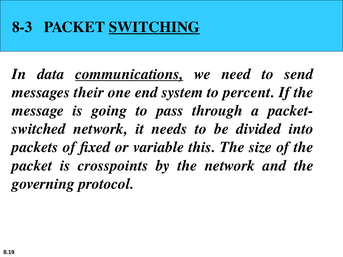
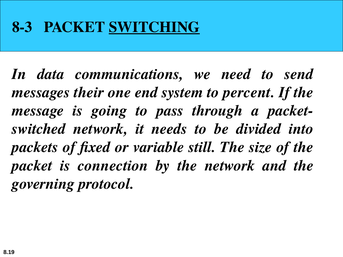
communications underline: present -> none
this: this -> still
crosspoints: crosspoints -> connection
